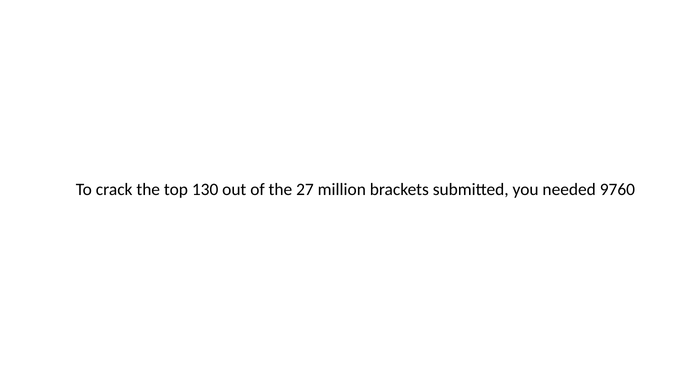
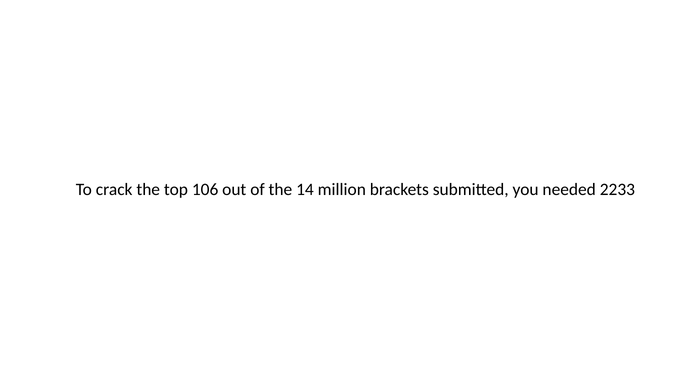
130: 130 -> 106
27: 27 -> 14
9760: 9760 -> 2233
